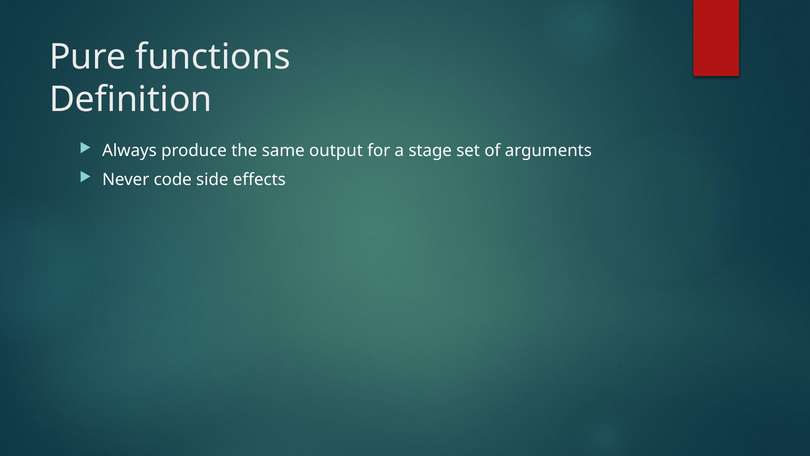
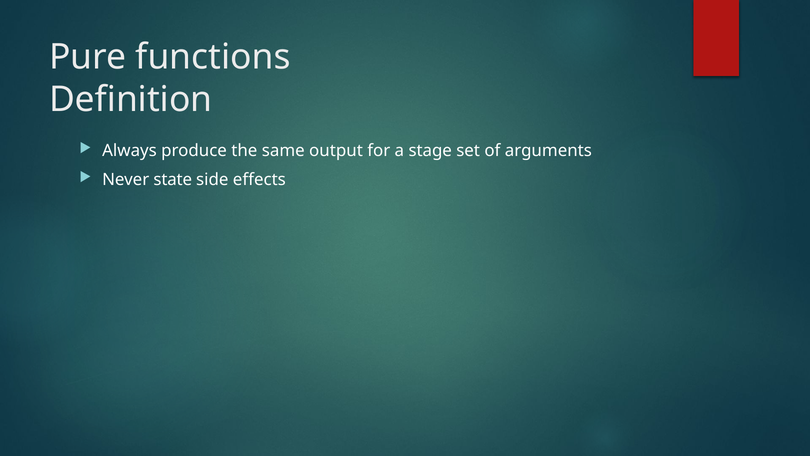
code: code -> state
